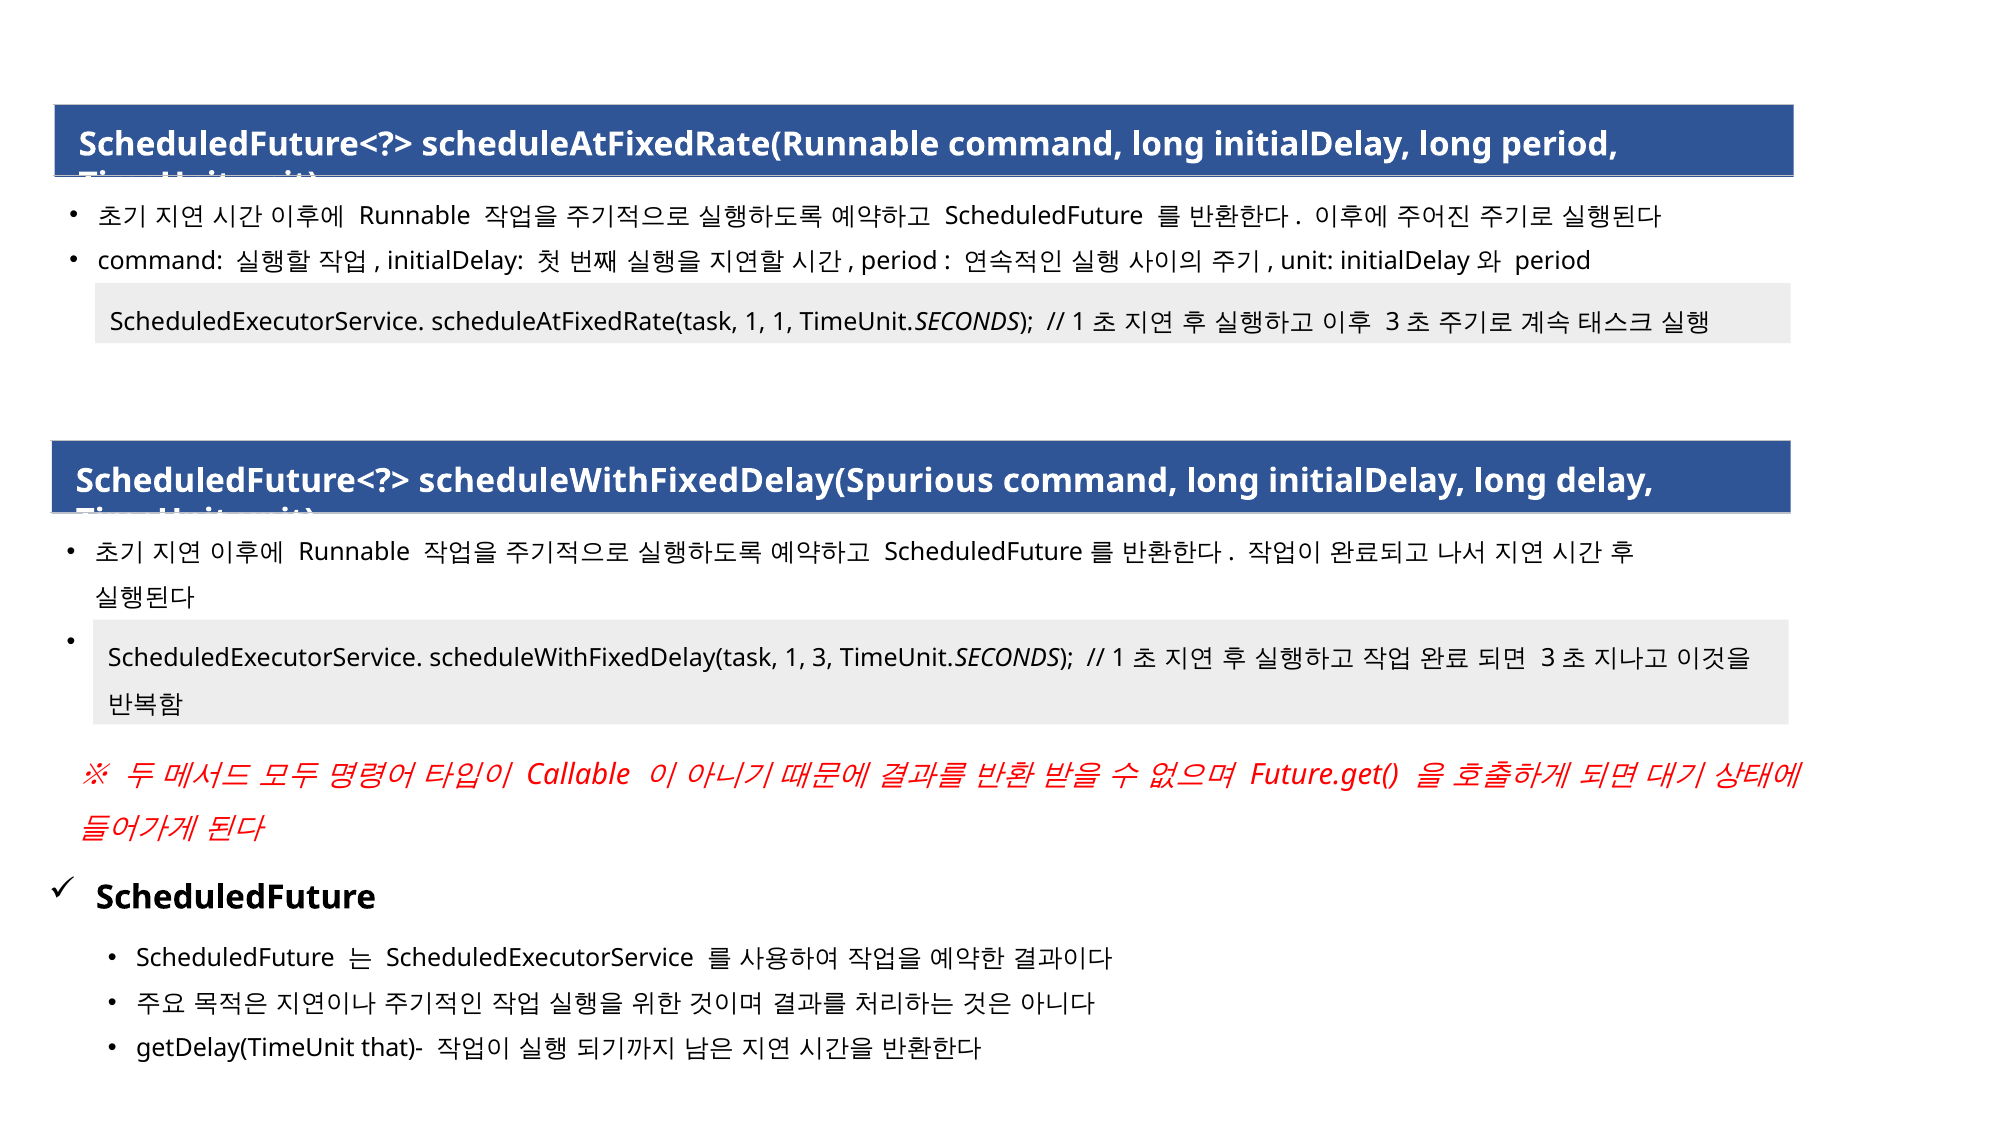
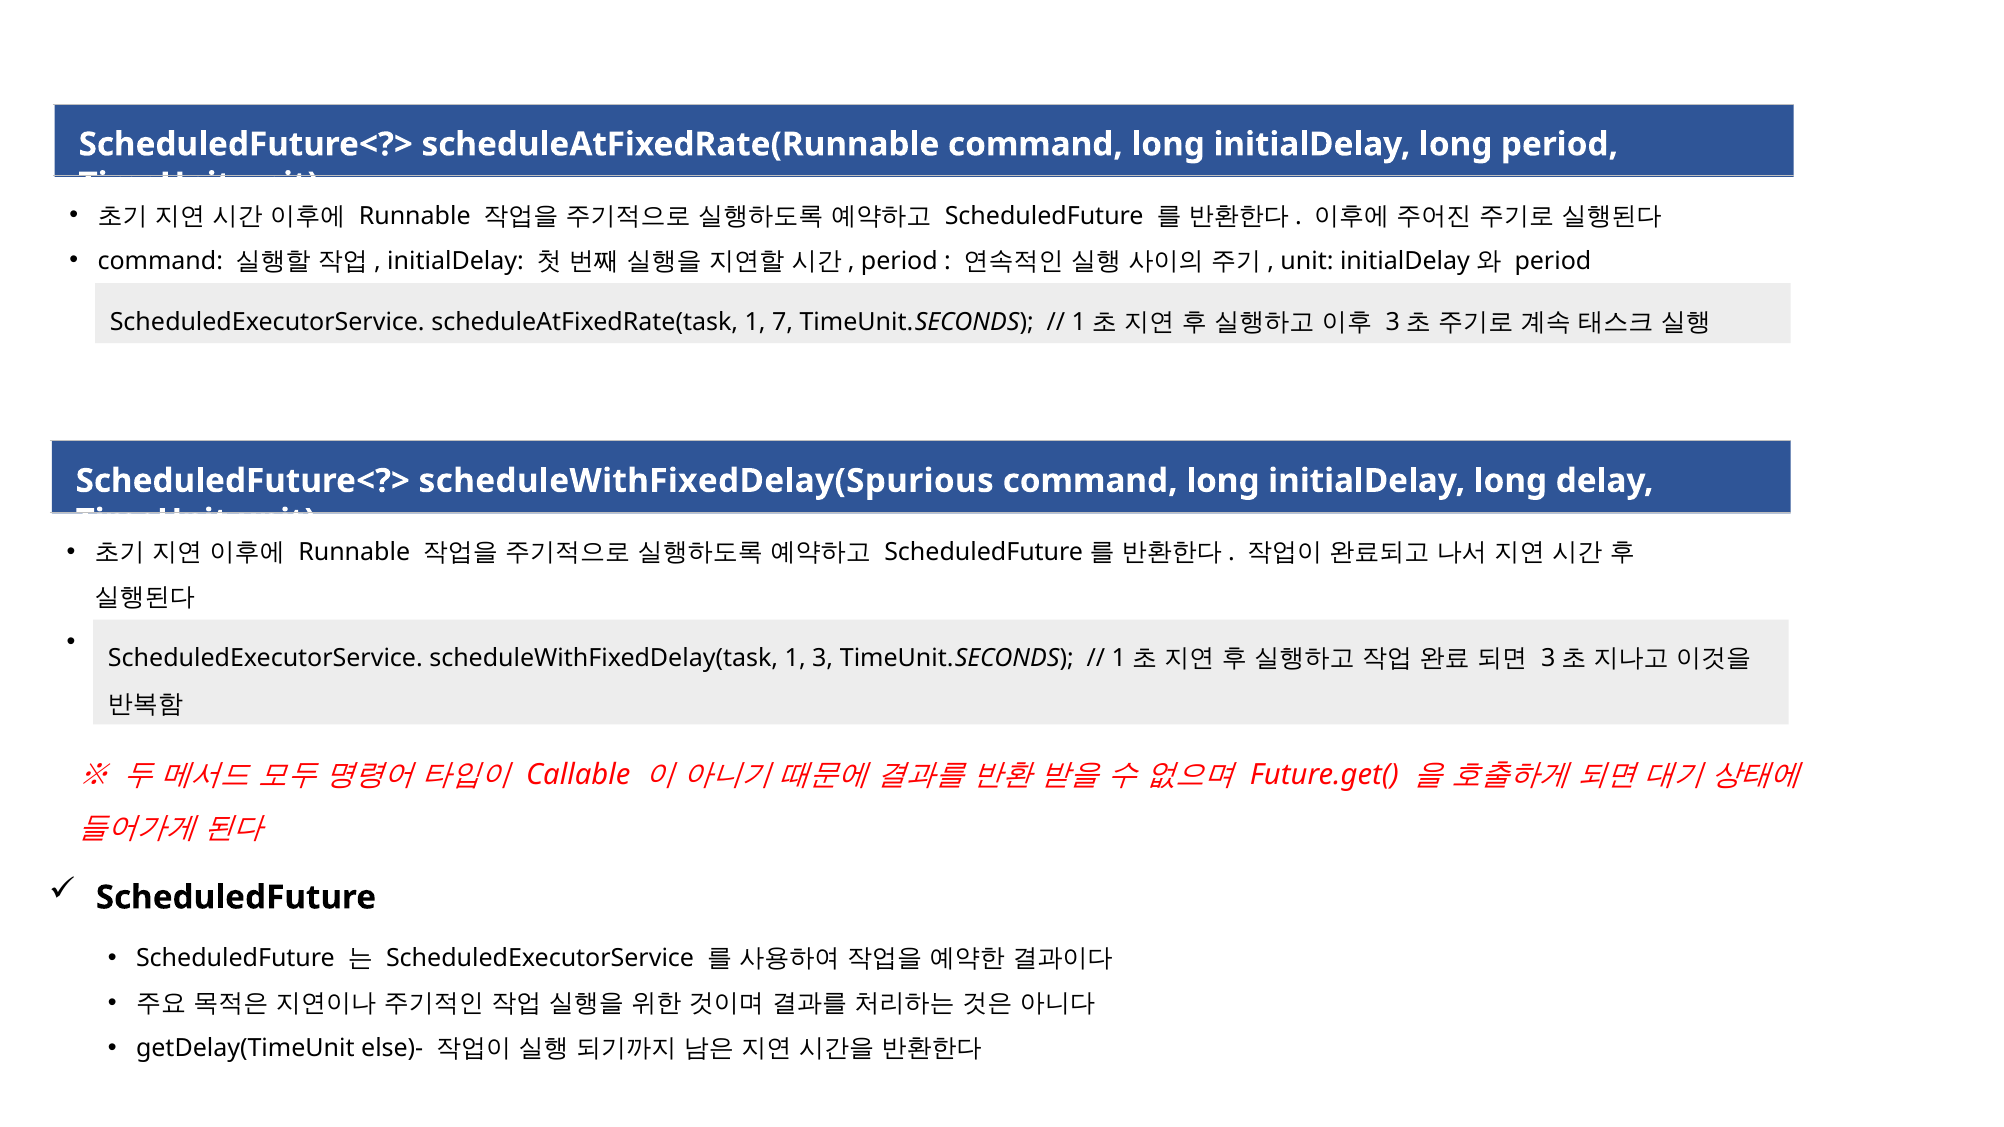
1 1: 1 -> 7
that)-: that)- -> else)-
